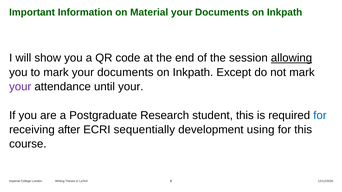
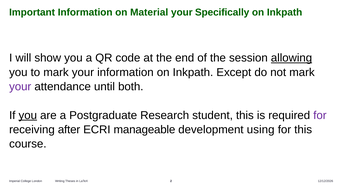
Documents at (222, 12): Documents -> Specifically
mark your documents: documents -> information
until your: your -> both
you at (28, 115) underline: none -> present
for at (320, 115) colour: blue -> purple
sequentially: sequentially -> manageable
